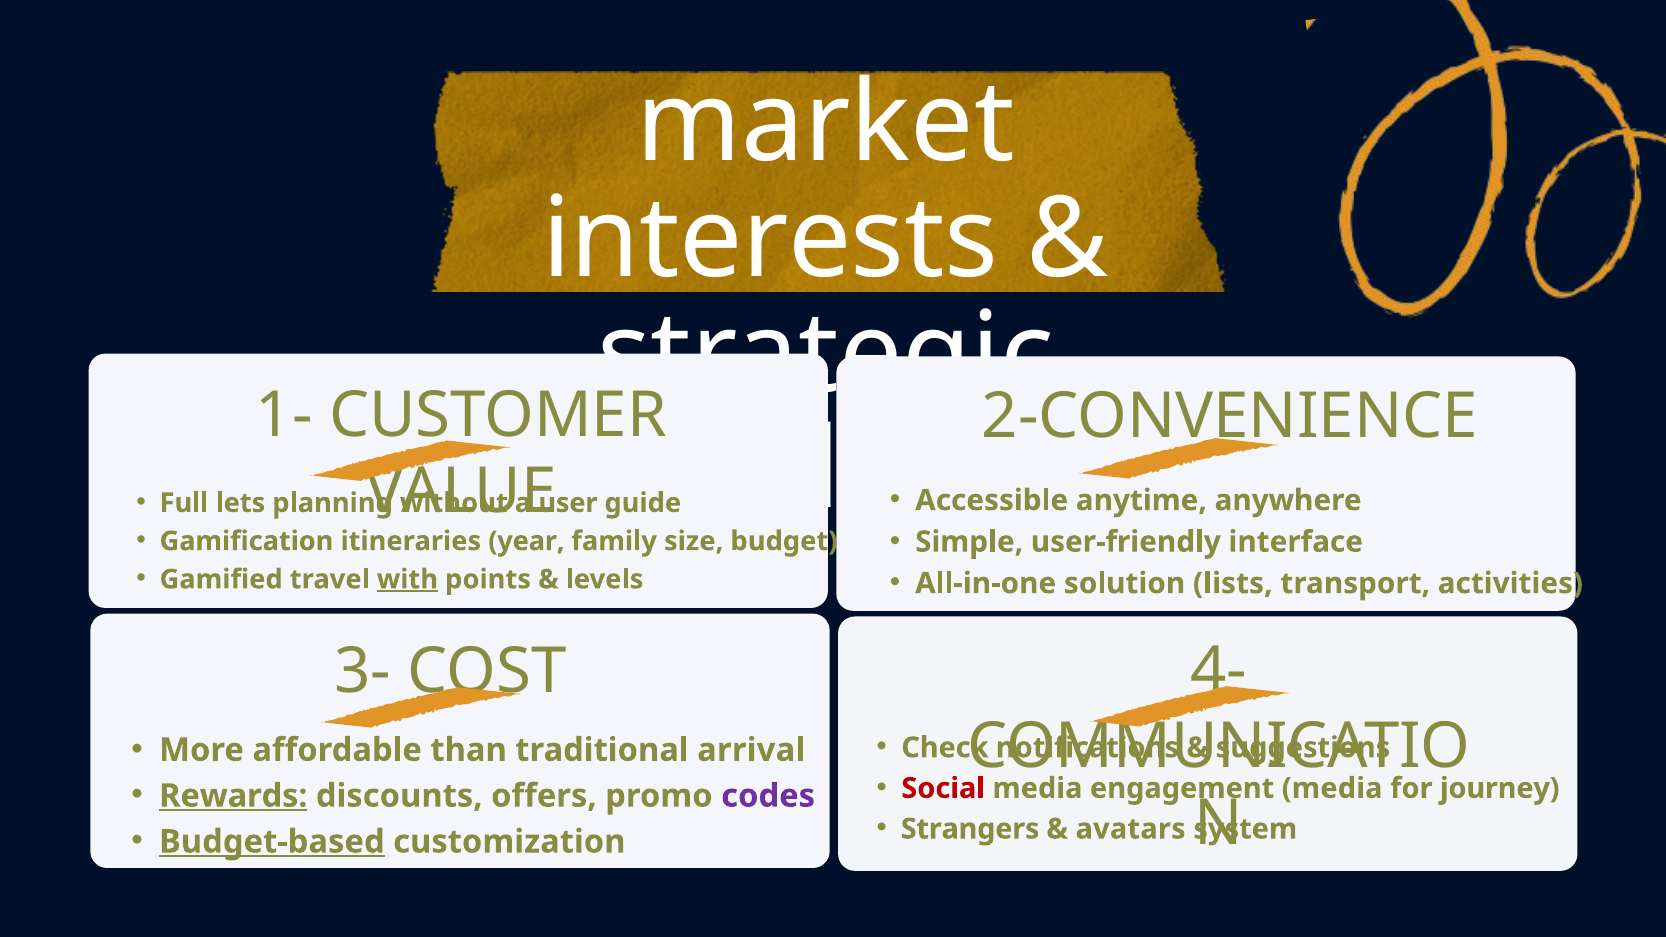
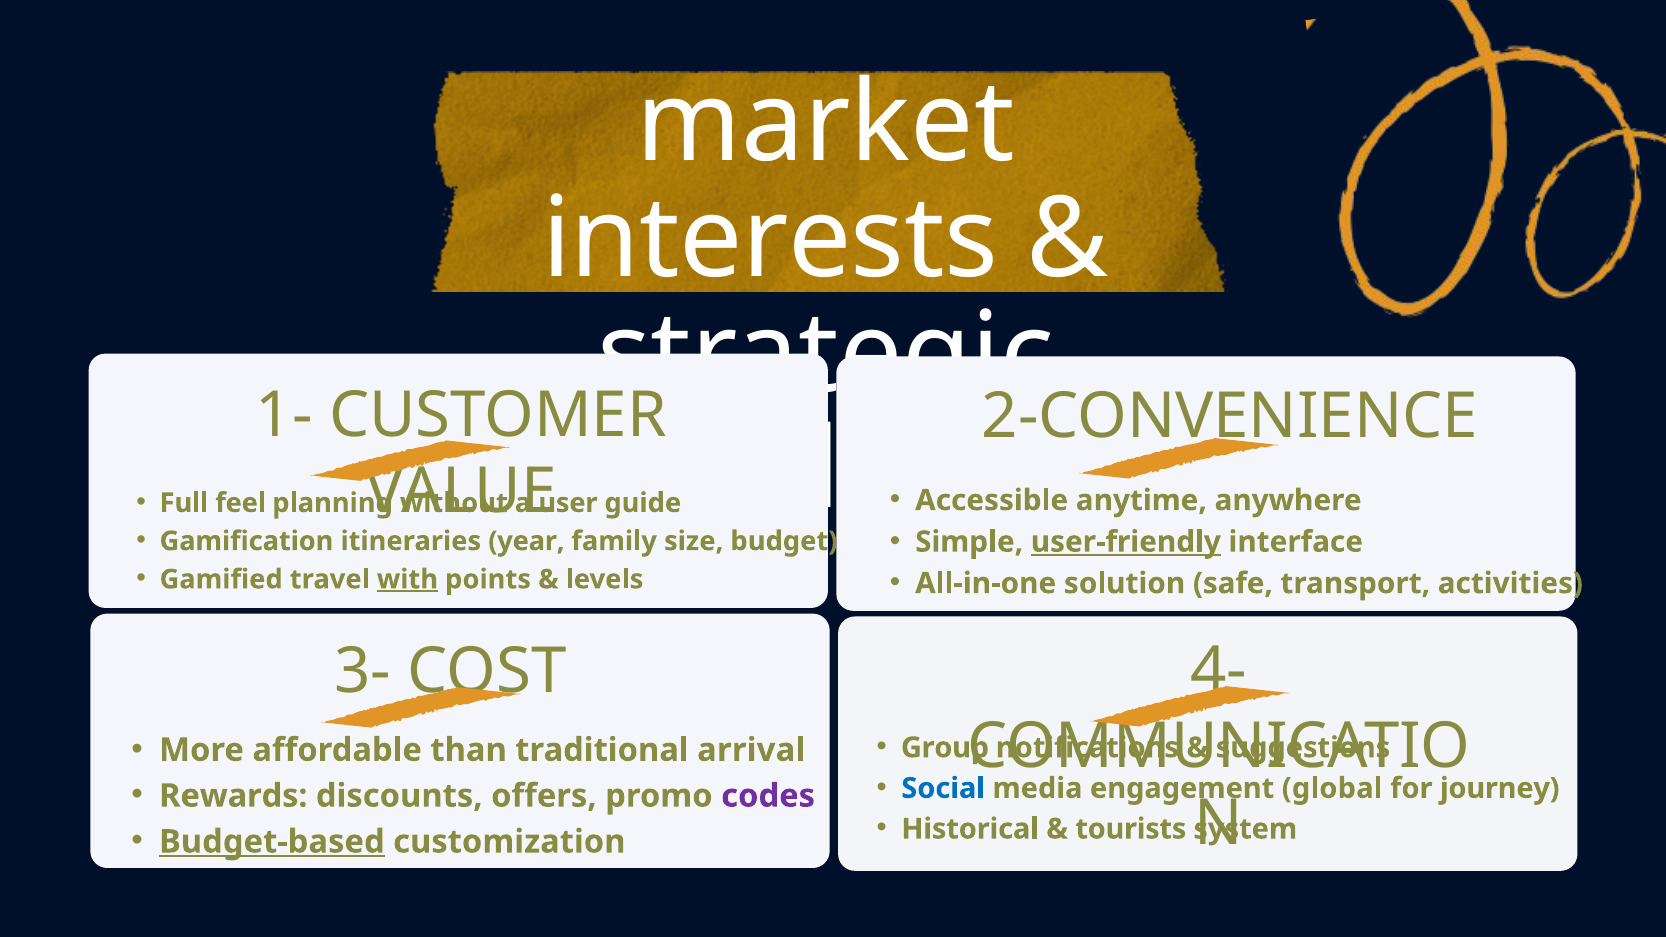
lets: lets -> feel
user-friendly underline: none -> present
lists: lists -> safe
Check: Check -> Group
Social colour: red -> blue
engagement media: media -> global
Rewards underline: present -> none
Strangers: Strangers -> Historical
avatars: avatars -> tourists
